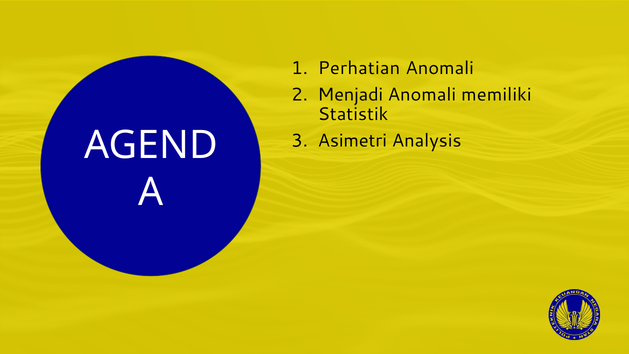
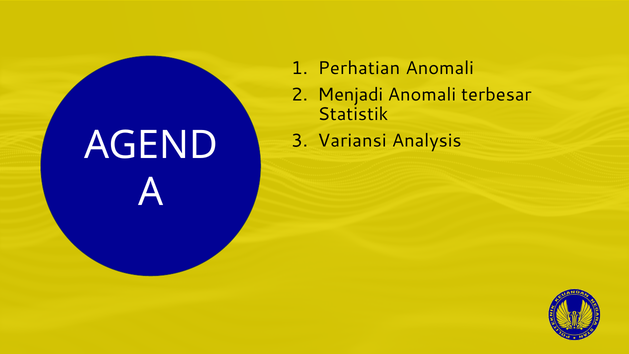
memiliki: memiliki -> terbesar
Asimetri: Asimetri -> Variansi
